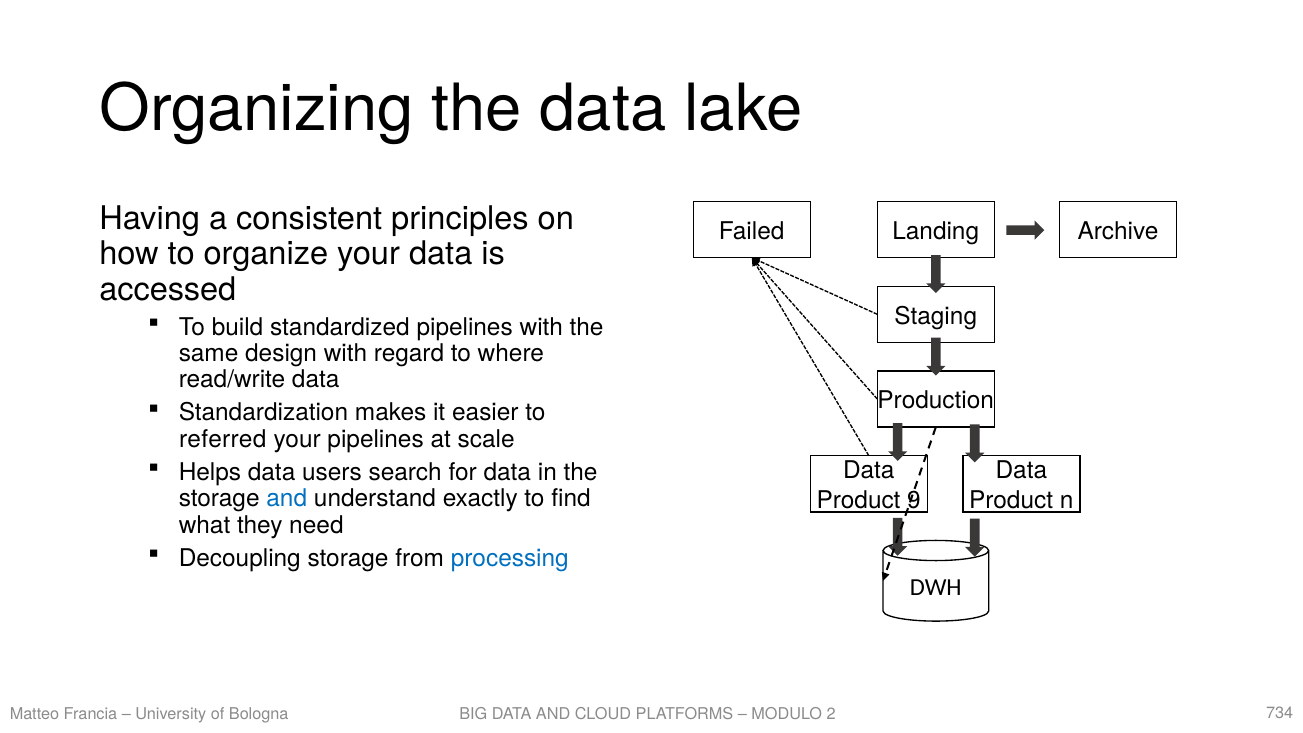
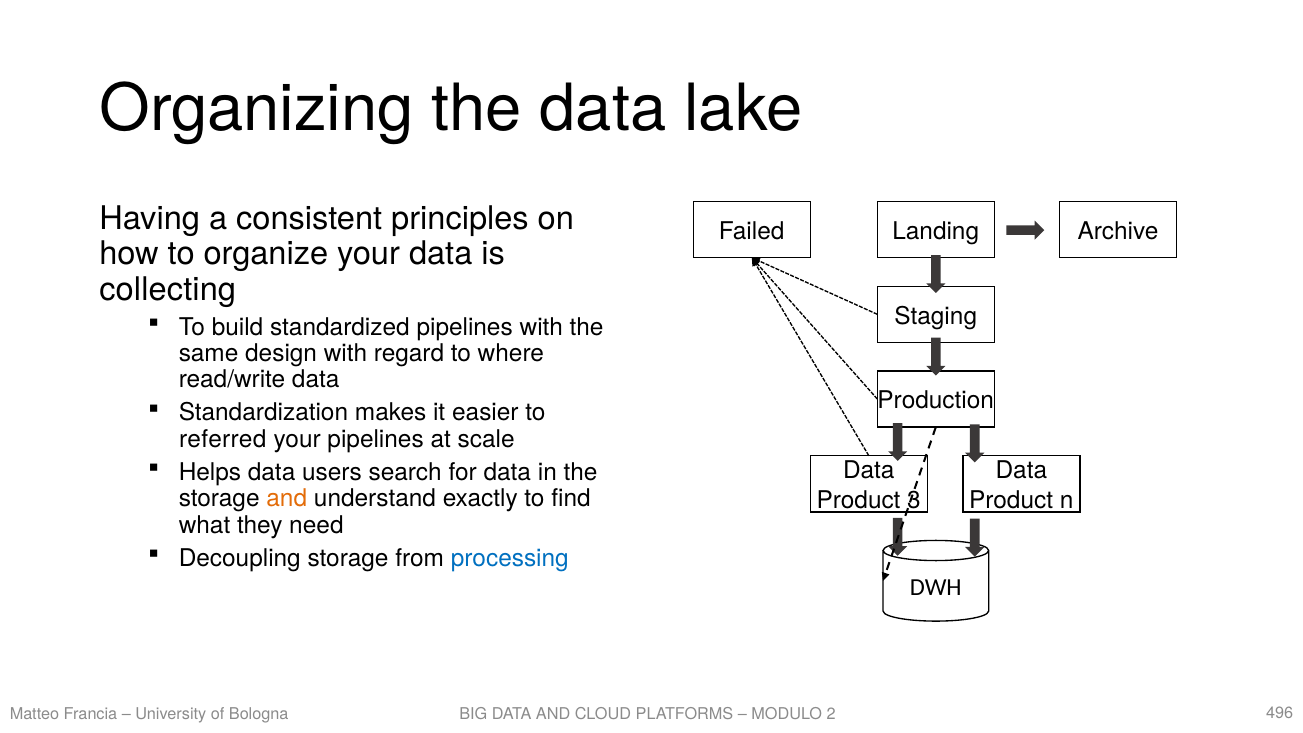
accessed: accessed -> collecting
and at (287, 499) colour: blue -> orange
9: 9 -> 3
734: 734 -> 496
